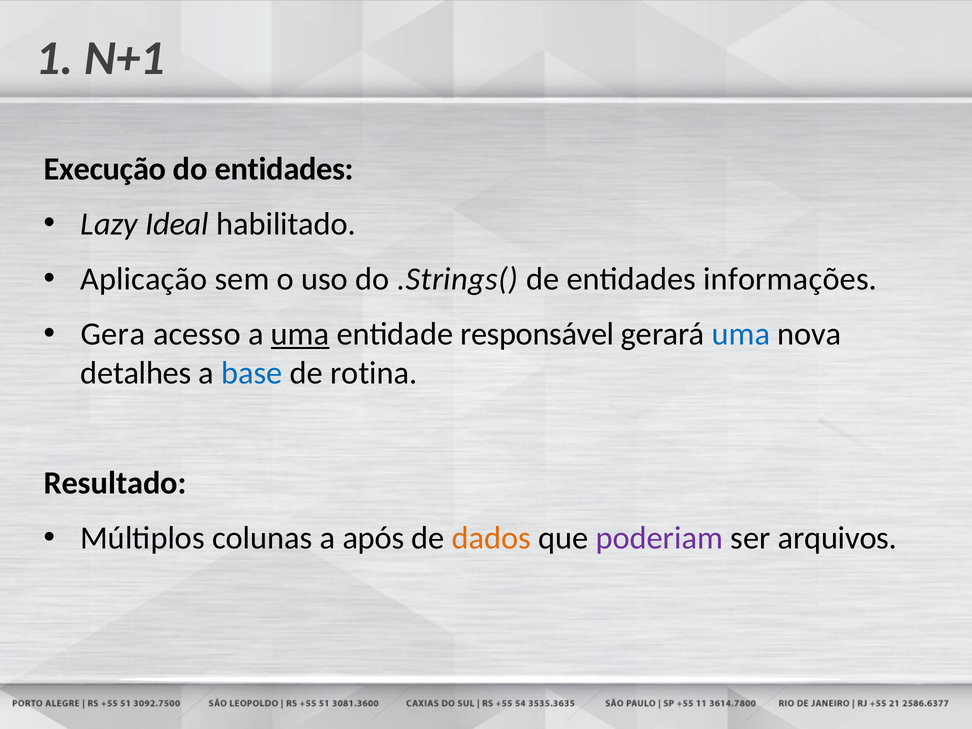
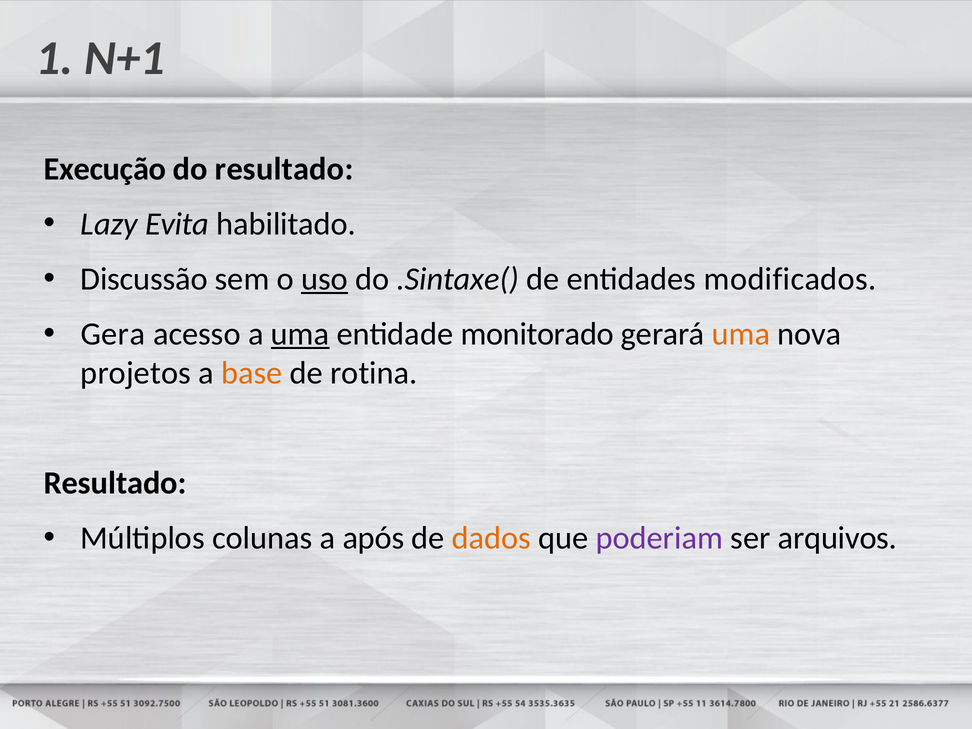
do entidades: entidades -> resultado
Ideal: Ideal -> Evita
Aplicação: Aplicação -> Discussão
uso underline: none -> present
.Strings(: .Strings( -> .Sintaxe(
informações: informações -> modificados
responsável: responsável -> monitorado
uma at (741, 334) colour: blue -> orange
detalhes: detalhes -> projetos
base colour: blue -> orange
